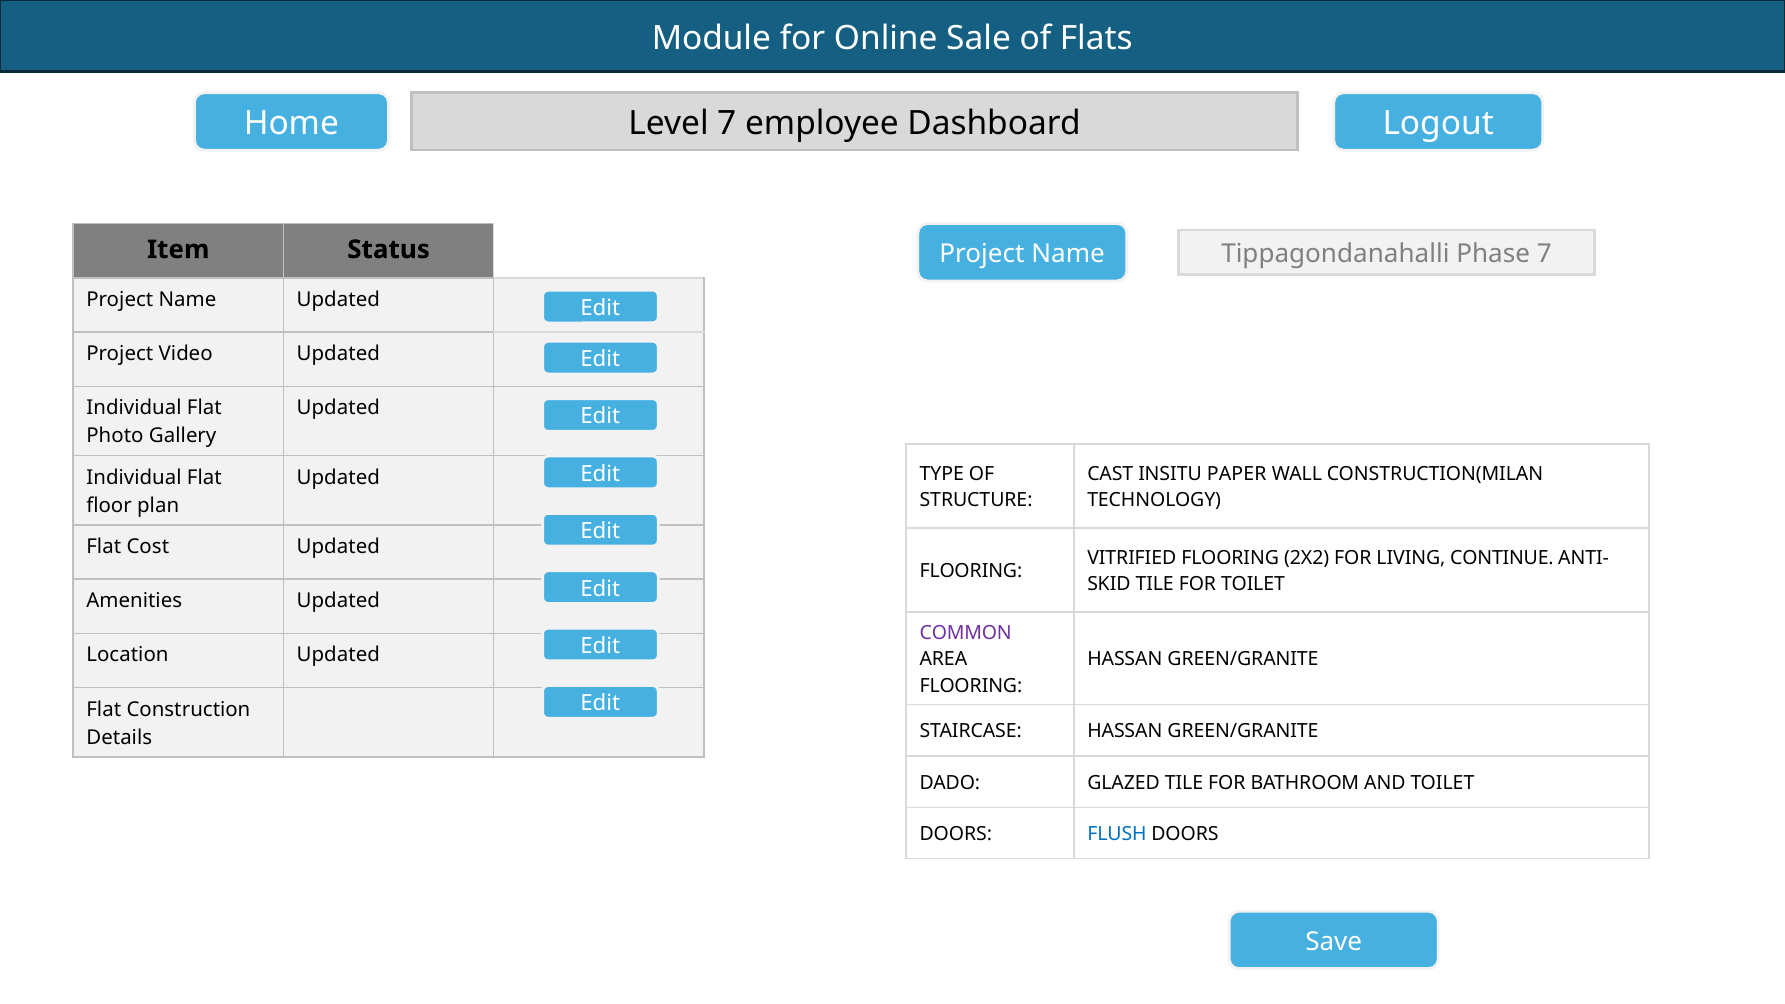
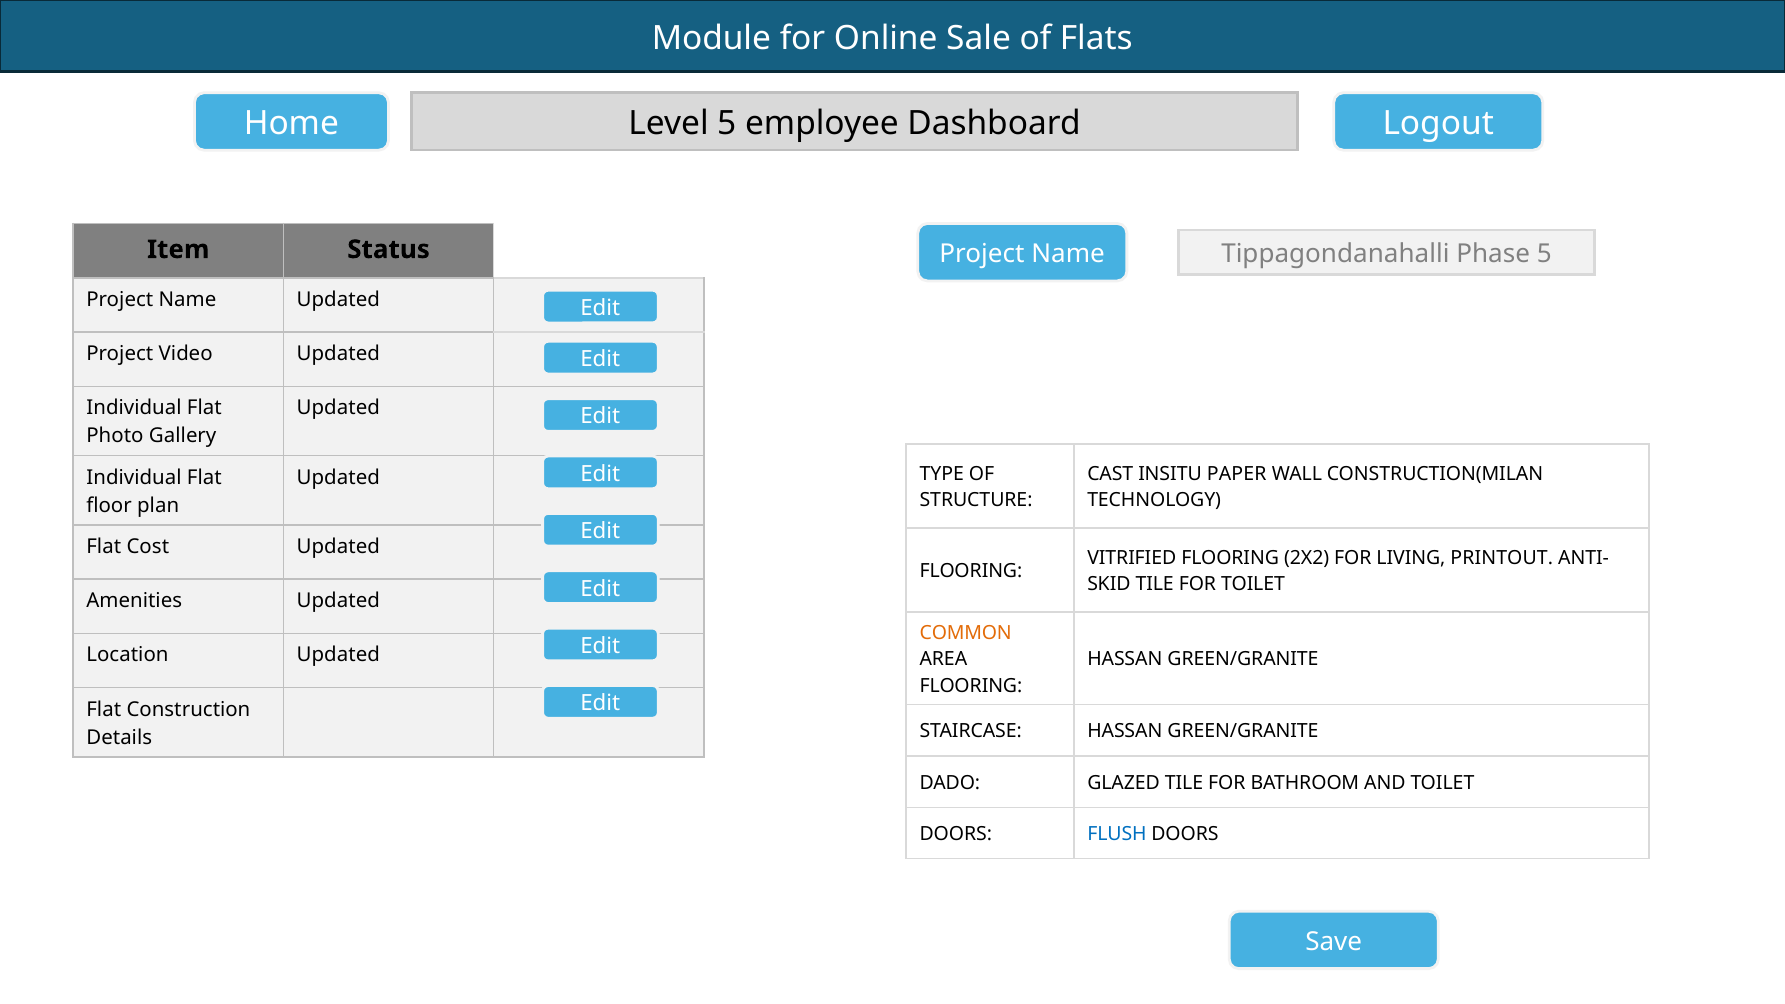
Level 7: 7 -> 5
Phase 7: 7 -> 5
CONTINUE: CONTINUE -> PRINTOUT
COMMON colour: purple -> orange
